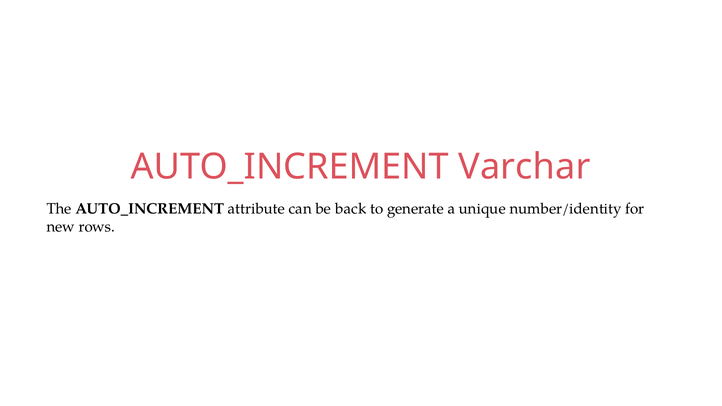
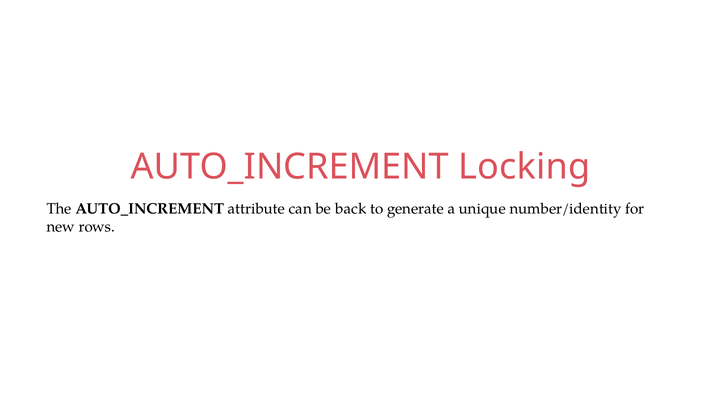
Varchar: Varchar -> Locking
